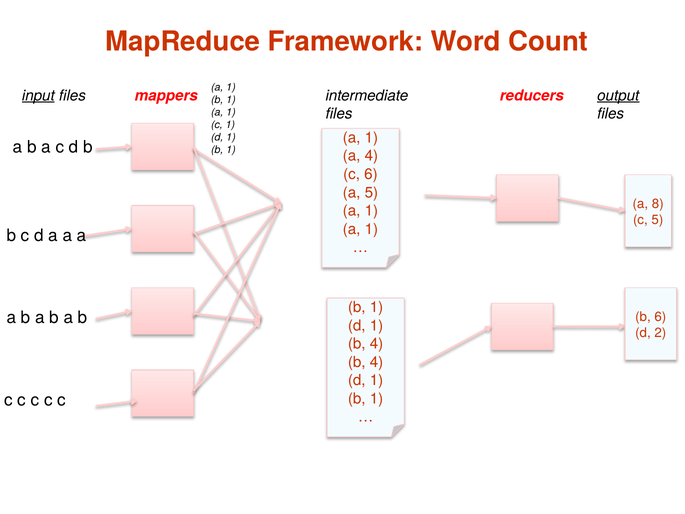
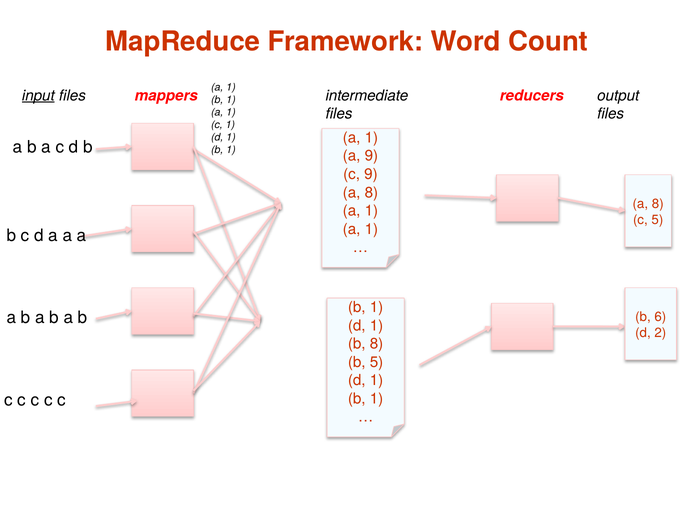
output underline: present -> none
a 4: 4 -> 9
c 6: 6 -> 9
5 at (371, 192): 5 -> 8
4 at (377, 344): 4 -> 8
4 at (377, 362): 4 -> 5
